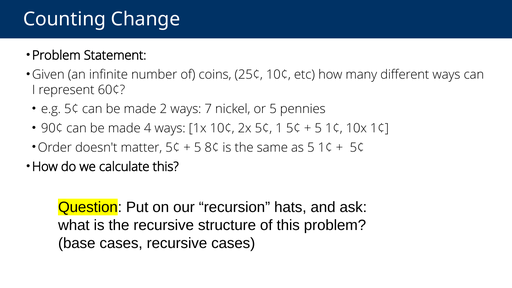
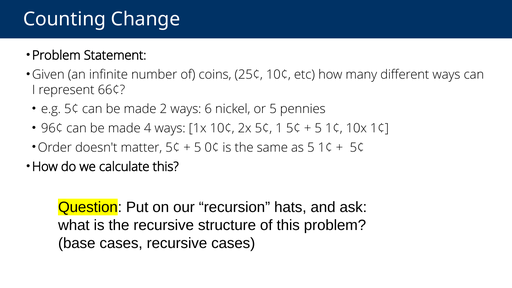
60¢: 60¢ -> 66¢
7: 7 -> 6
90¢: 90¢ -> 96¢
8¢: 8¢ -> 0¢
